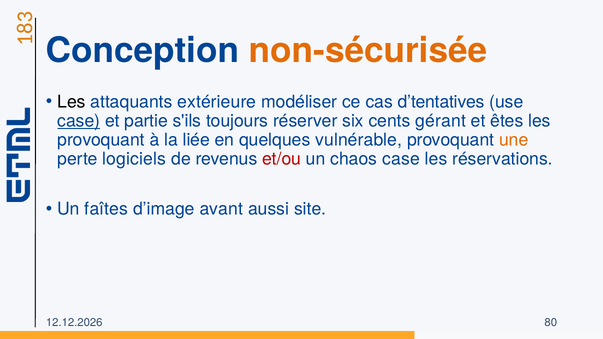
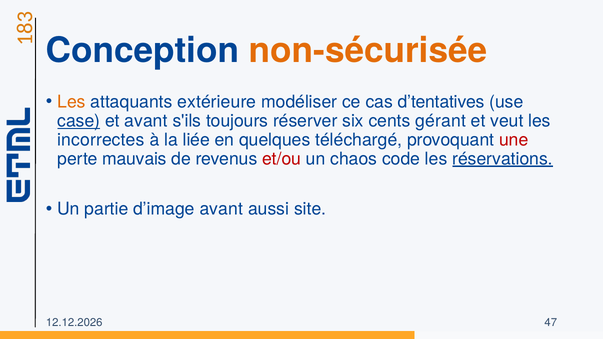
Les at (71, 102) colour: black -> orange
et partie: partie -> avant
êtes: êtes -> veut
provoquant at (101, 140): provoquant -> incorrectes
vulnérable: vulnérable -> téléchargé
une colour: orange -> red
logiciels: logiciels -> mauvais
chaos case: case -> code
réservations underline: none -> present
faîtes: faîtes -> partie
80: 80 -> 47
